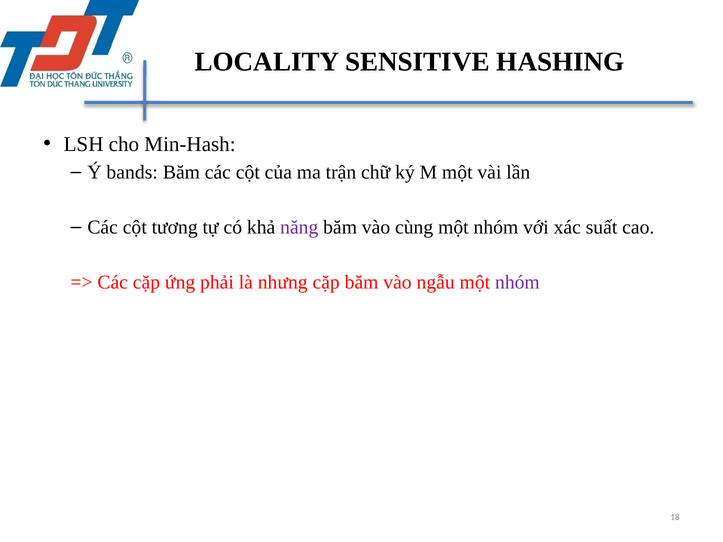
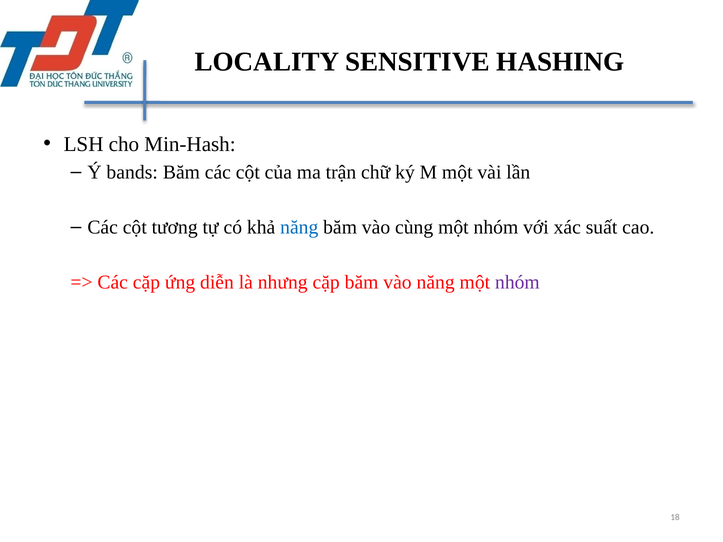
năng at (299, 227) colour: purple -> blue
phải: phải -> diễn
vào ngẫu: ngẫu -> năng
